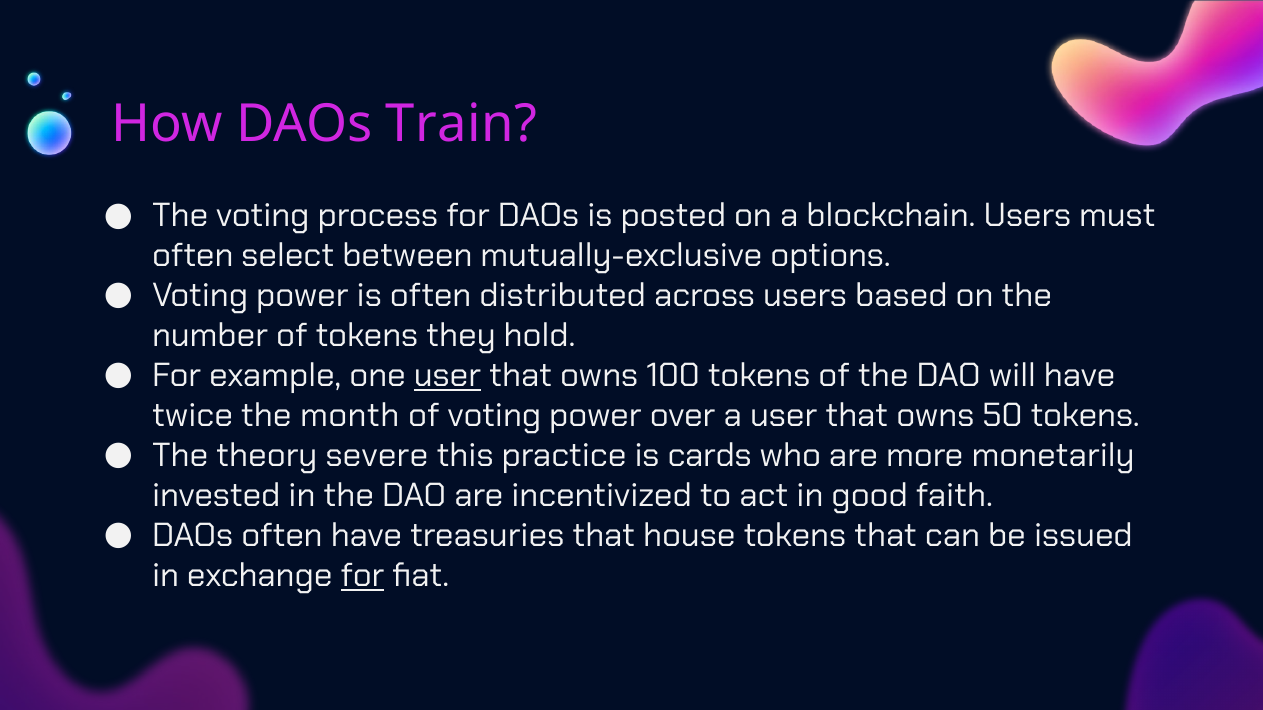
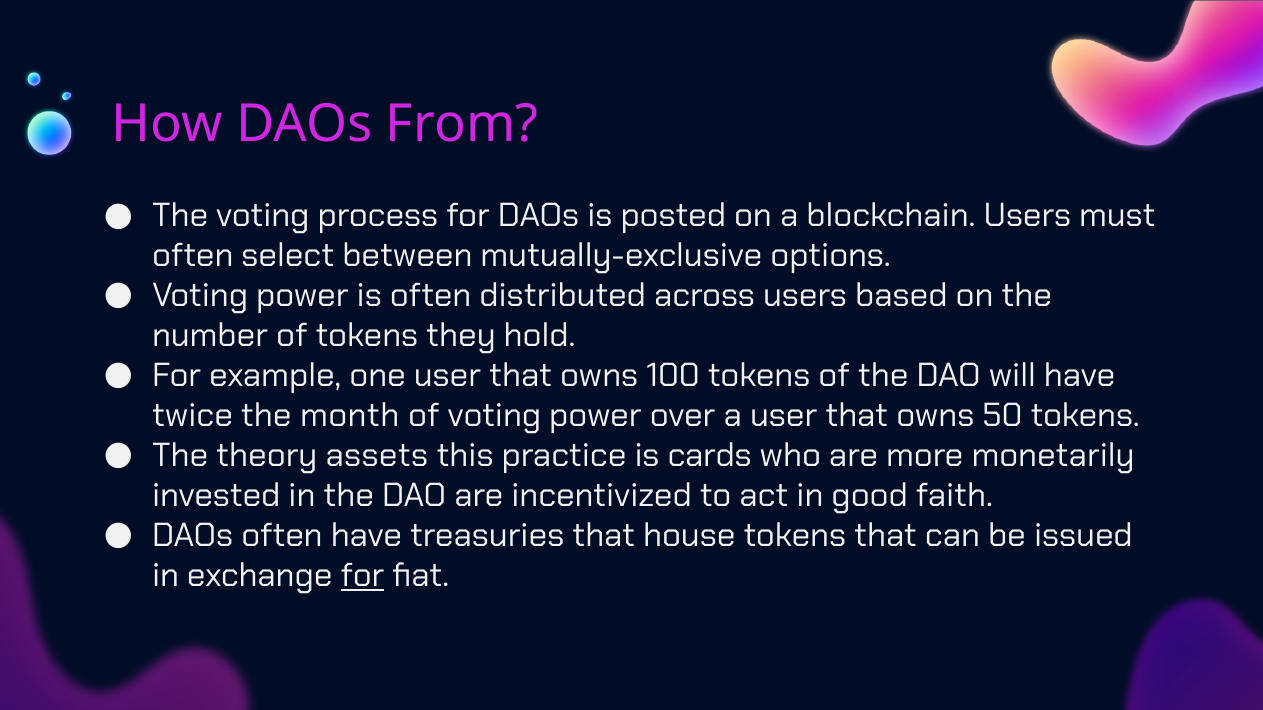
Train: Train -> From
user at (448, 376) underline: present -> none
severe: severe -> assets
